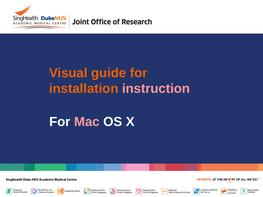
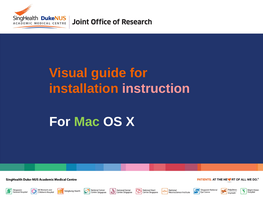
Mac colour: pink -> light green
